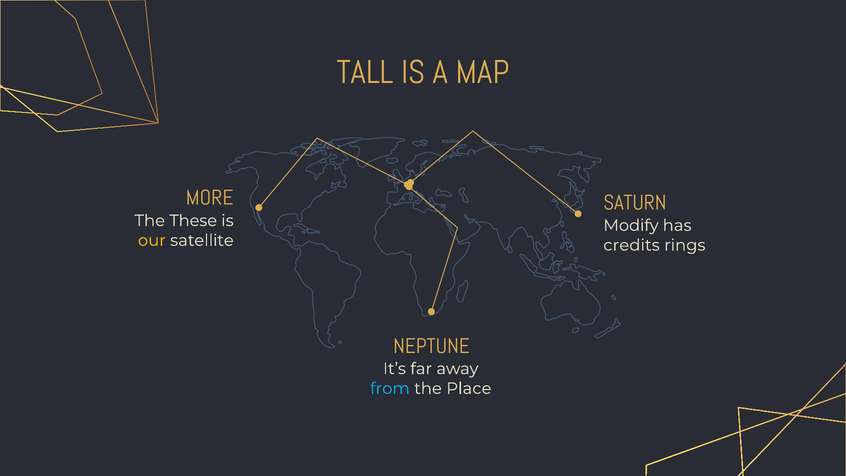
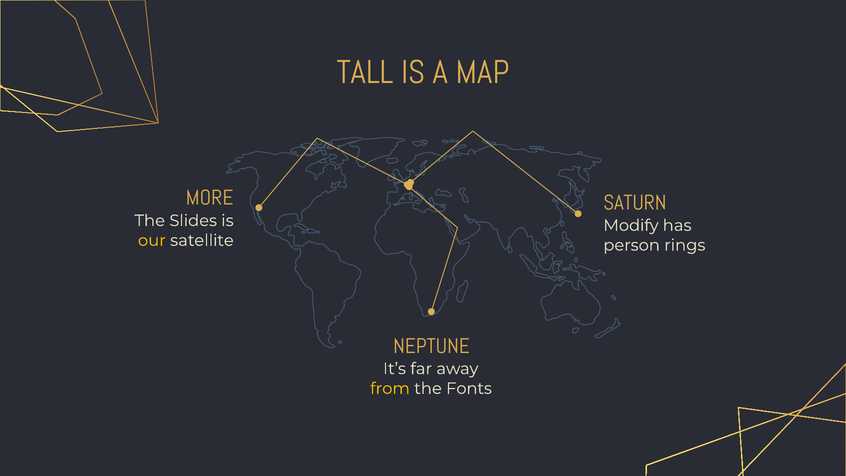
These: These -> Slides
credits: credits -> person
from colour: light blue -> yellow
Place: Place -> Fonts
